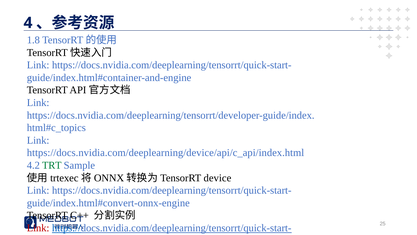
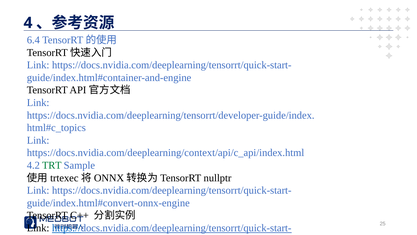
1.8: 1.8 -> 6.4
https://docs.nvidia.com/deeplearning/device/api/c_api/index.html: https://docs.nvidia.com/deeplearning/device/api/c_api/index.html -> https://docs.nvidia.com/deeplearning/context/api/c_api/index.html
device: device -> nullptr
Link at (38, 228) colour: red -> black
